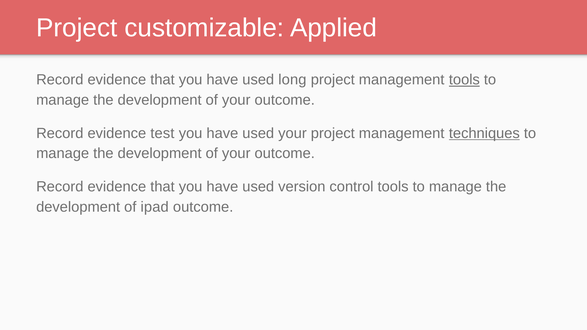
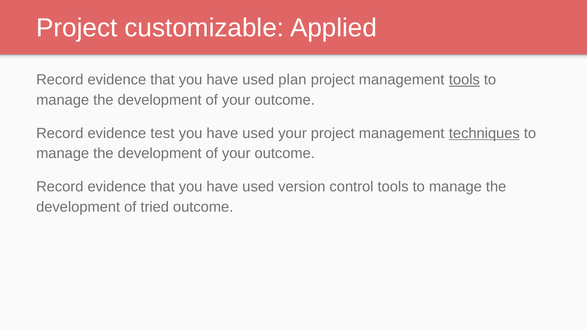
long: long -> plan
ipad: ipad -> tried
